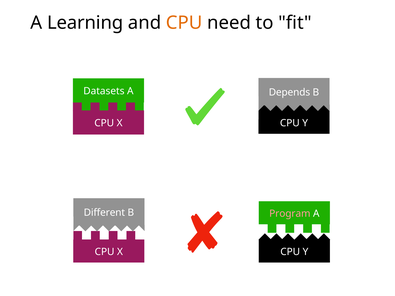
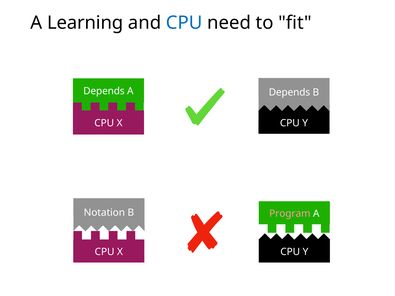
CPU at (184, 23) colour: orange -> blue
Datasets at (104, 91): Datasets -> Depends
Different: Different -> Notation
